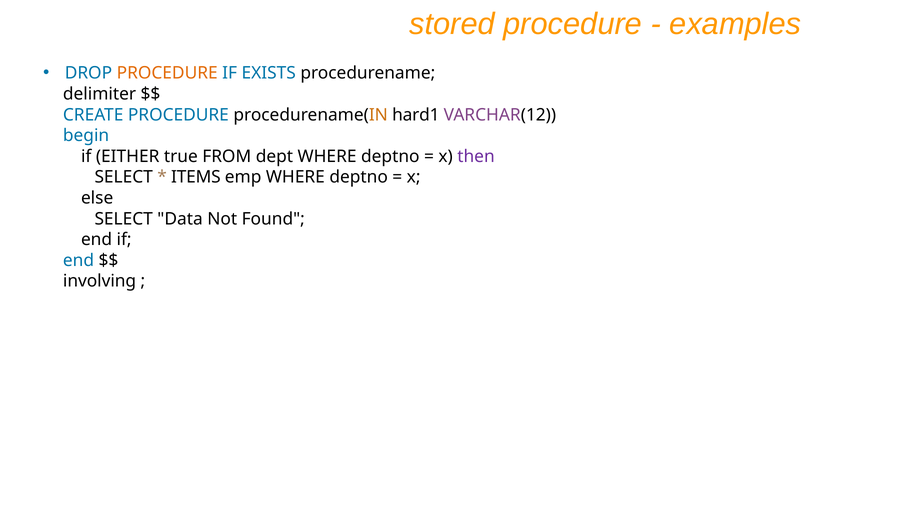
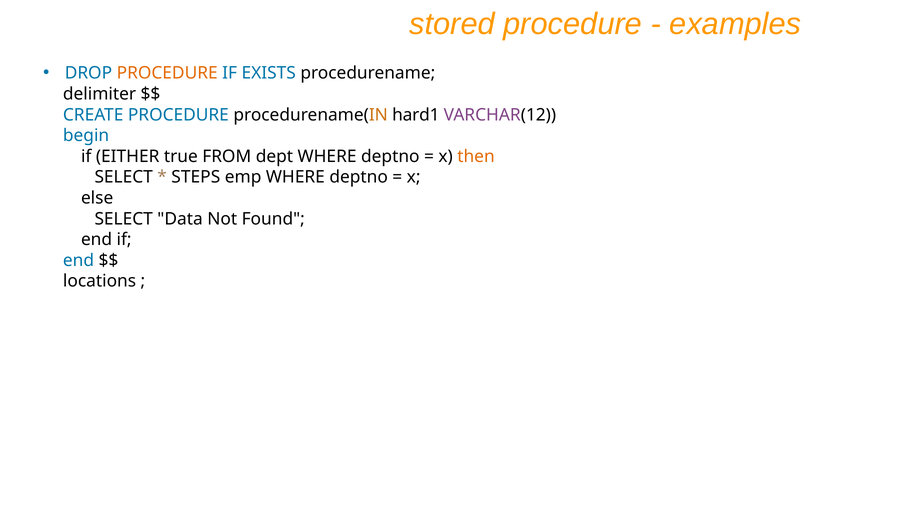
then colour: purple -> orange
ITEMS: ITEMS -> STEPS
involving: involving -> locations
